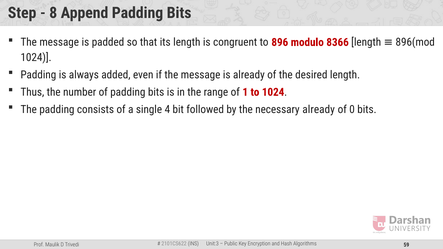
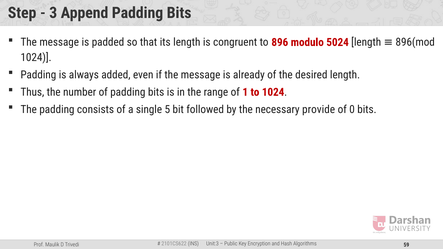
8: 8 -> 3
8366: 8366 -> 5024
4: 4 -> 5
necessary already: already -> provide
